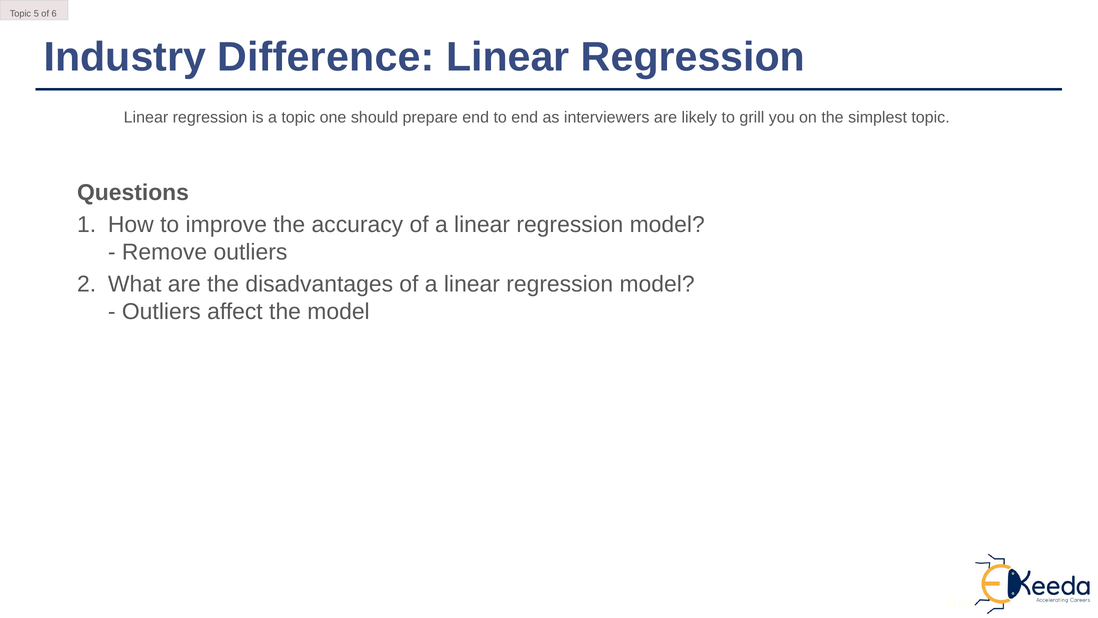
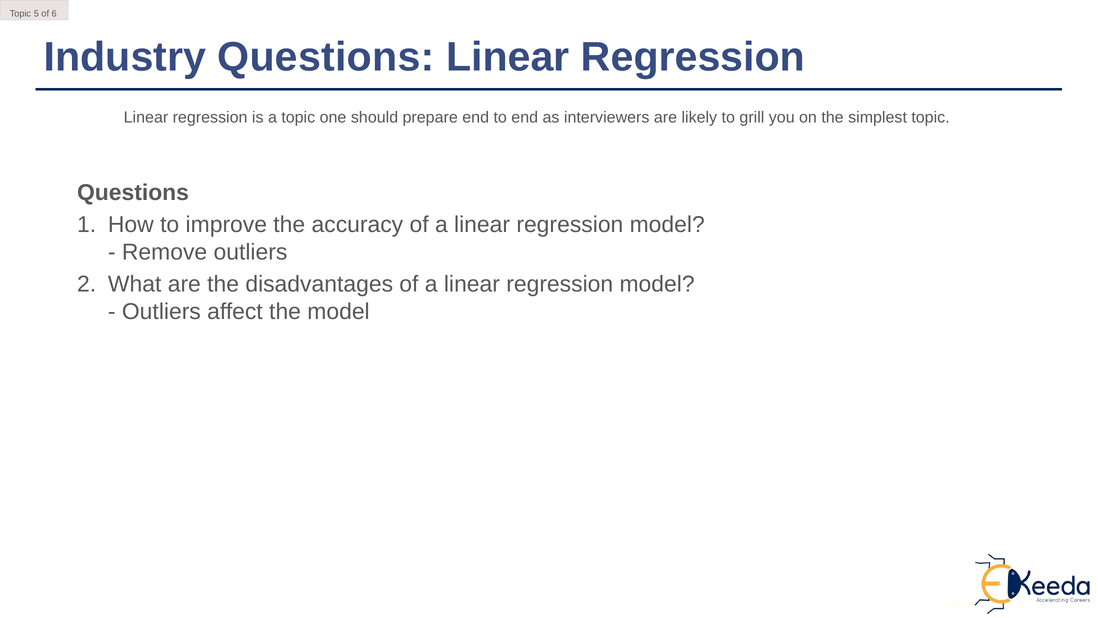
Industry Difference: Difference -> Questions
